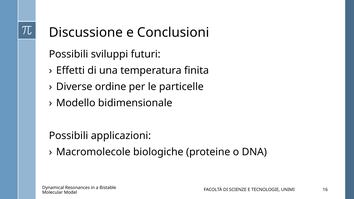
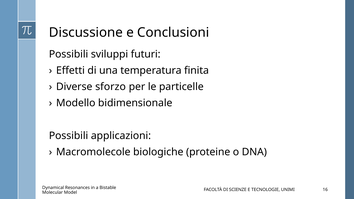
ordine: ordine -> sforzo
